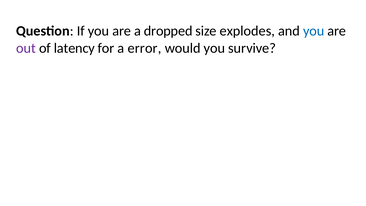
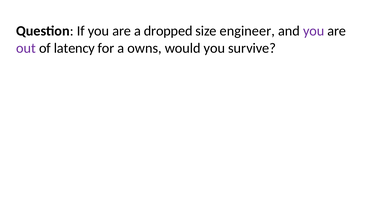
explodes: explodes -> engineer
you at (314, 31) colour: blue -> purple
error: error -> owns
